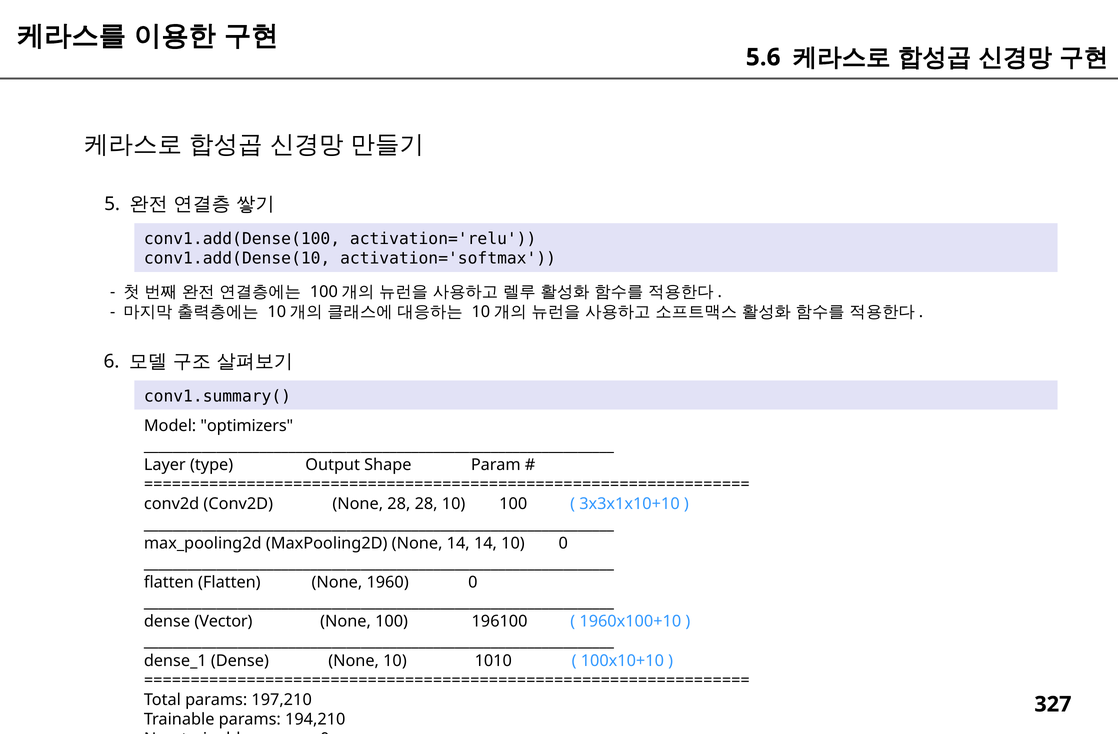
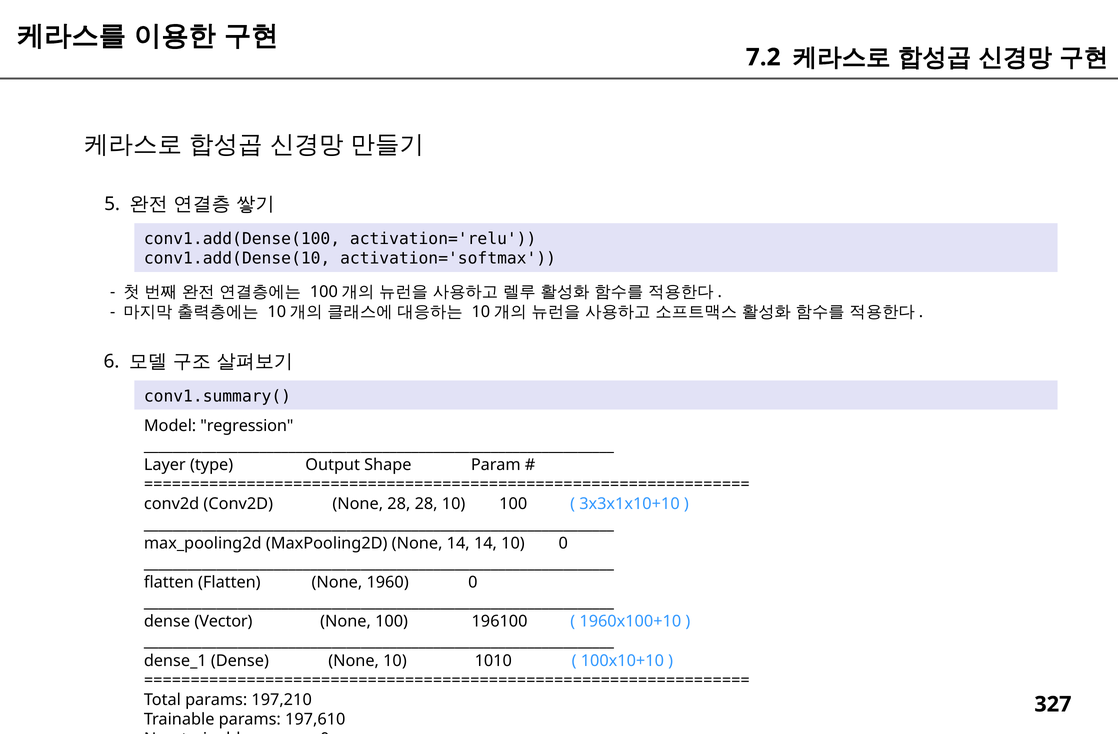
5.6: 5.6 -> 7.2
optimizers: optimizers -> regression
194,210: 194,210 -> 197,610
